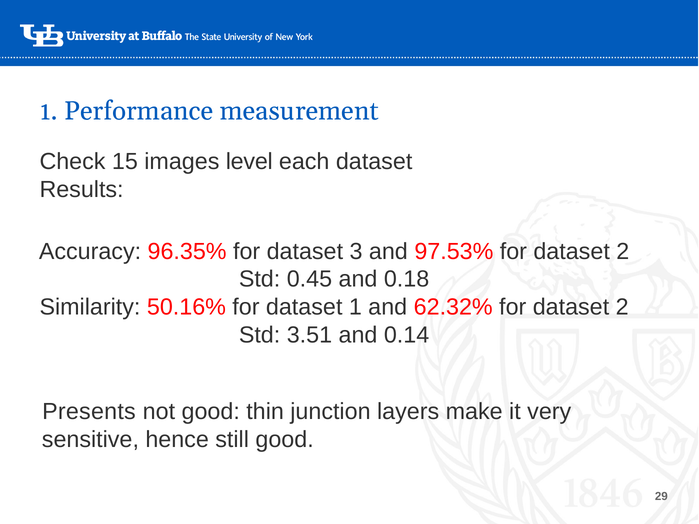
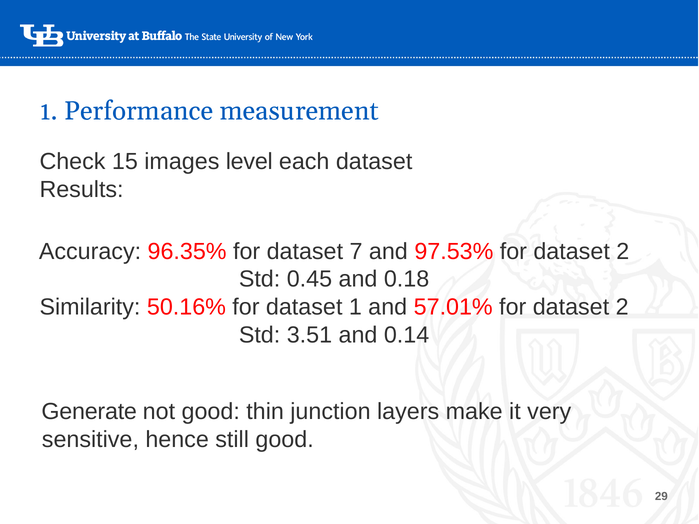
3: 3 -> 7
62.32%: 62.32% -> 57.01%
Presents: Presents -> Generate
